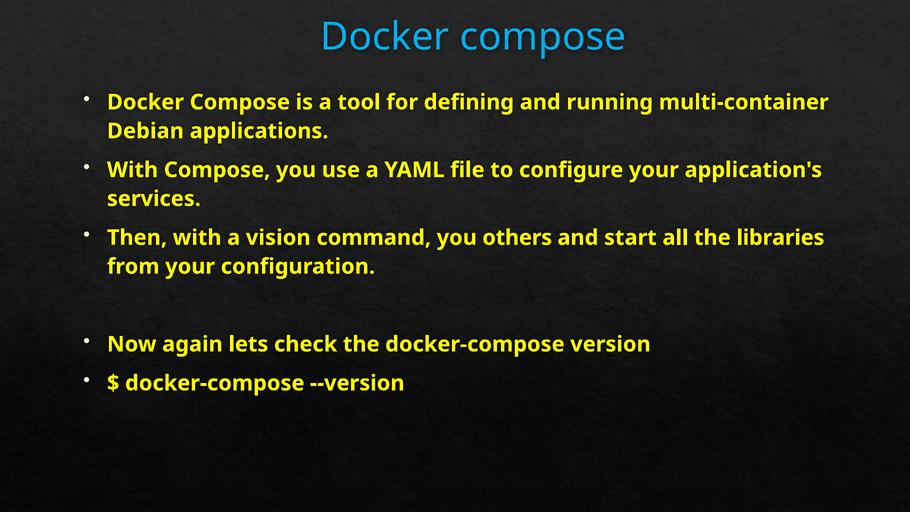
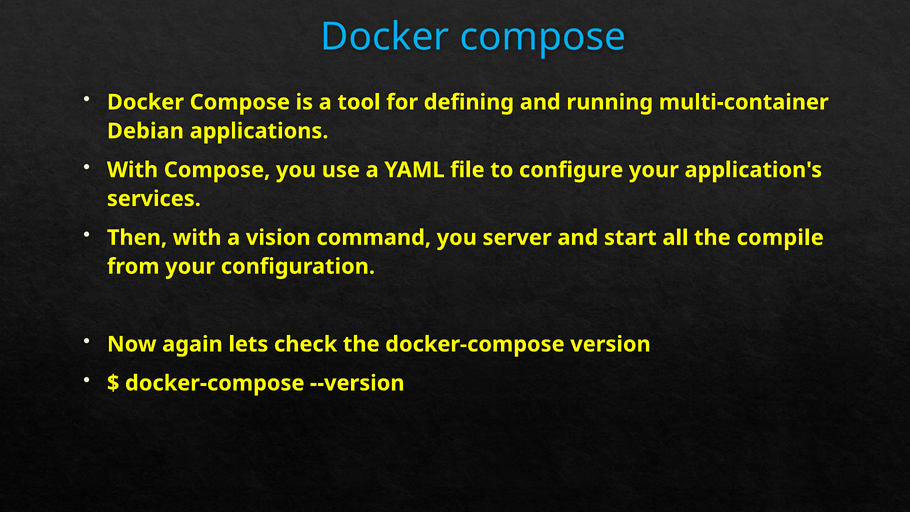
others: others -> server
libraries: libraries -> compile
